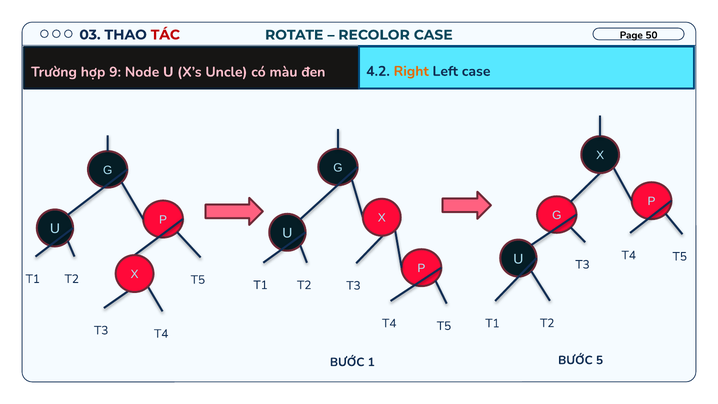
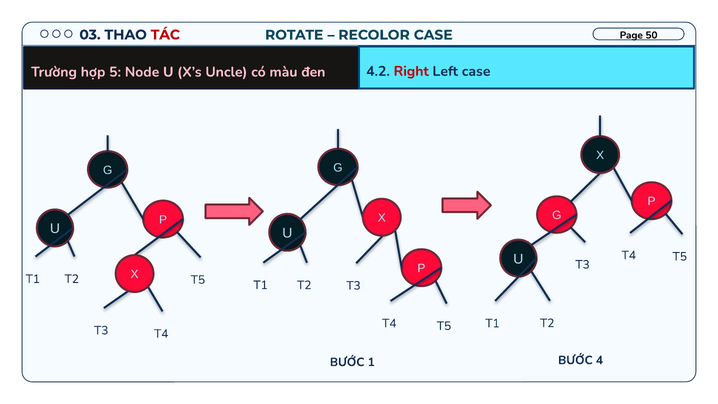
Right colour: orange -> red
9: 9 -> 5
5: 5 -> 4
